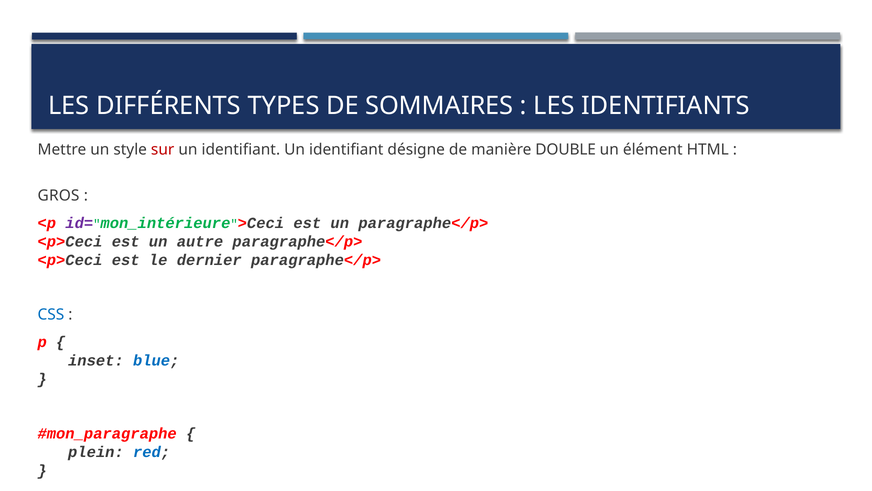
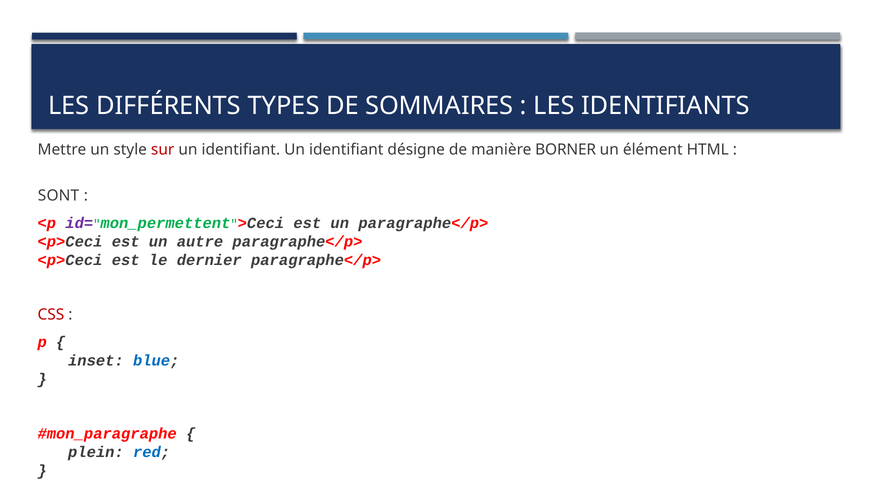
DOUBLE: DOUBLE -> BORNER
GROS: GROS -> SONT
mon_intérieure: mon_intérieure -> mon_permettent
CSS colour: blue -> red
